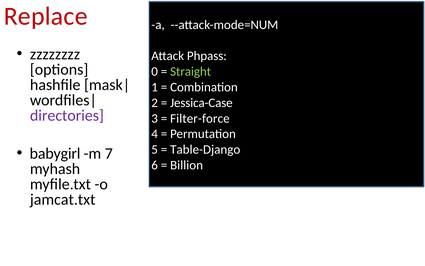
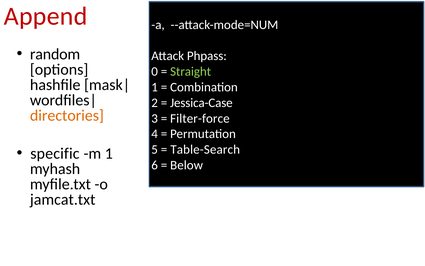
Replace: Replace -> Append
zzzzzzzz: zzzzzzzz -> random
directories colour: purple -> orange
Table-Django: Table-Django -> Table-Search
babygirl: babygirl -> specific
m 7: 7 -> 1
Billion: Billion -> Below
